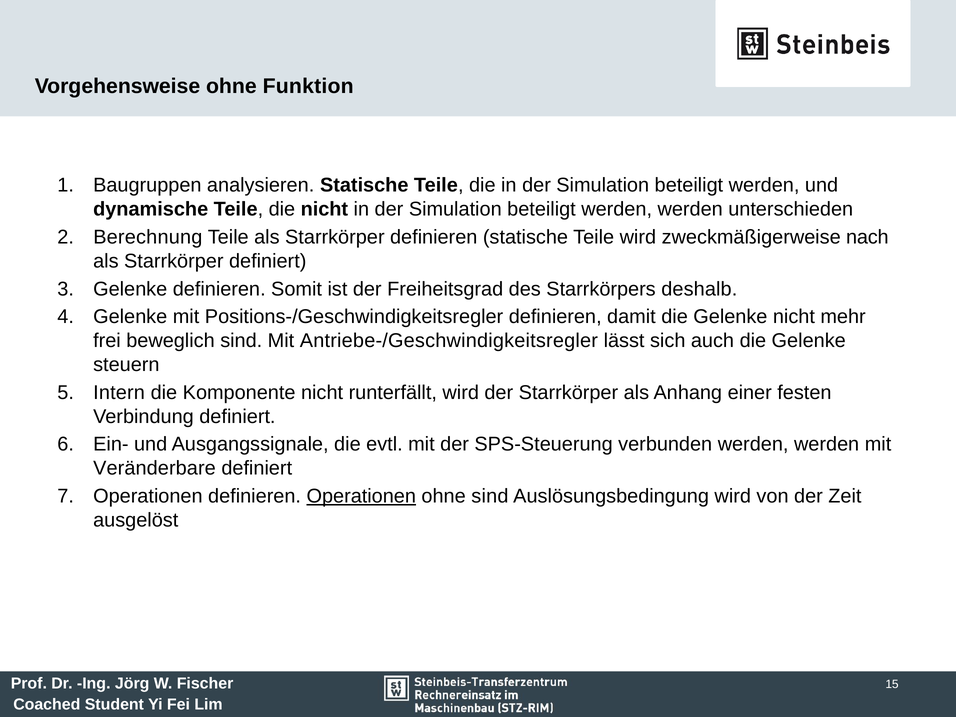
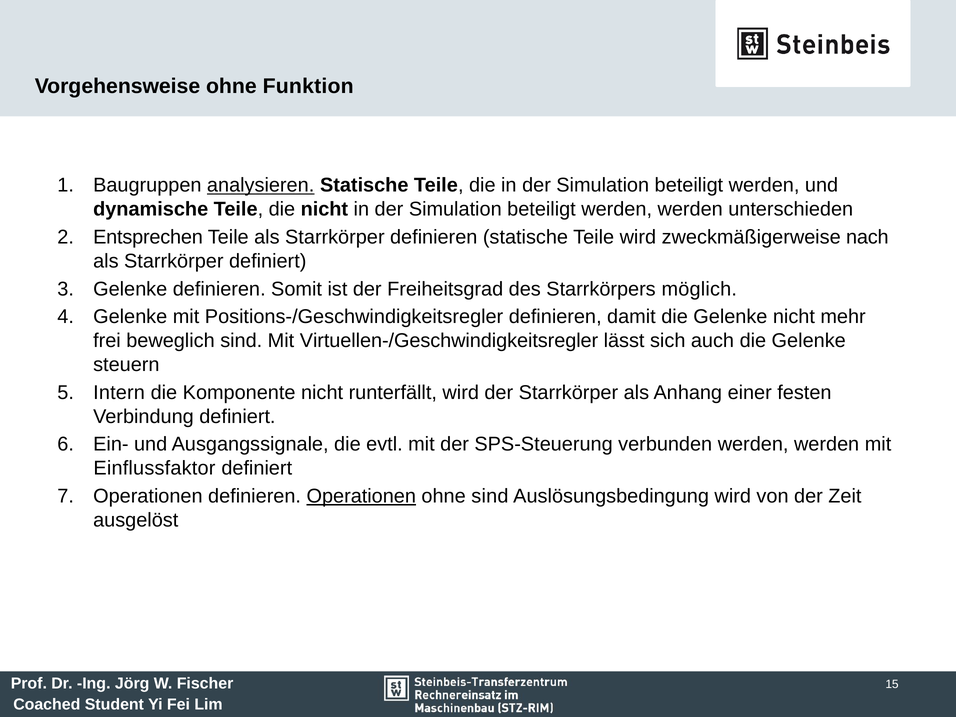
analysieren underline: none -> present
Berechnung: Berechnung -> Entsprechen
deshalb: deshalb -> möglich
Antriebe-/Geschwindigkeitsregler: Antriebe-/Geschwindigkeitsregler -> Virtuellen-/Geschwindigkeitsregler
Veränderbare: Veränderbare -> Einflussfaktor
